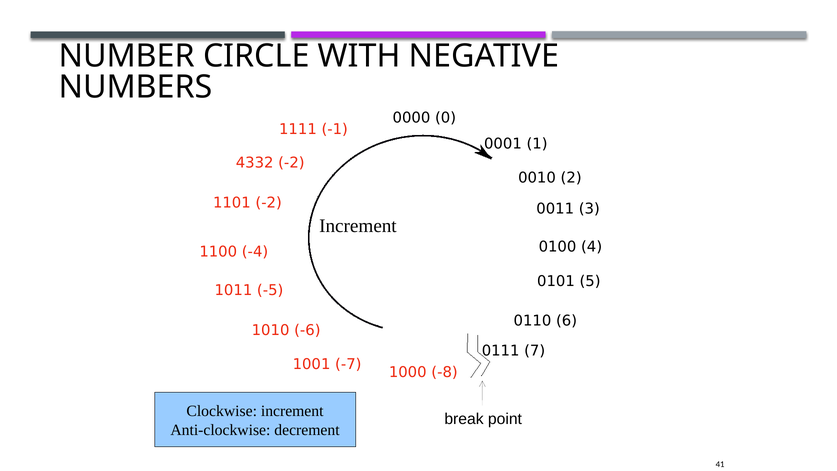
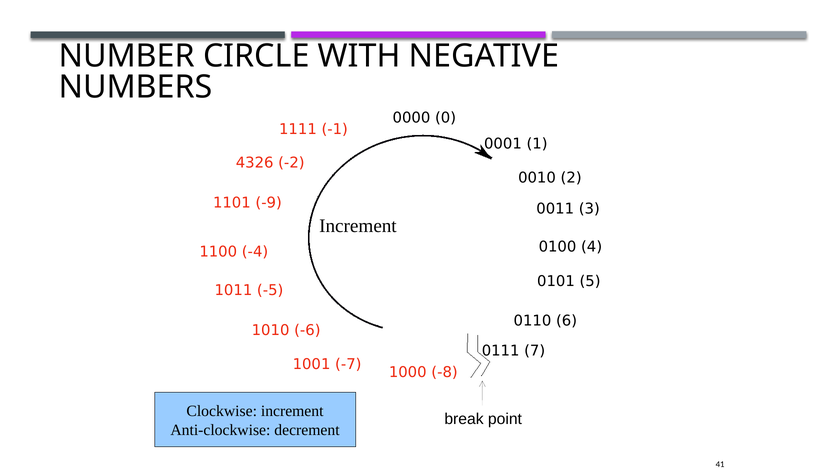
4332: 4332 -> 4326
1101 -2: -2 -> -9
